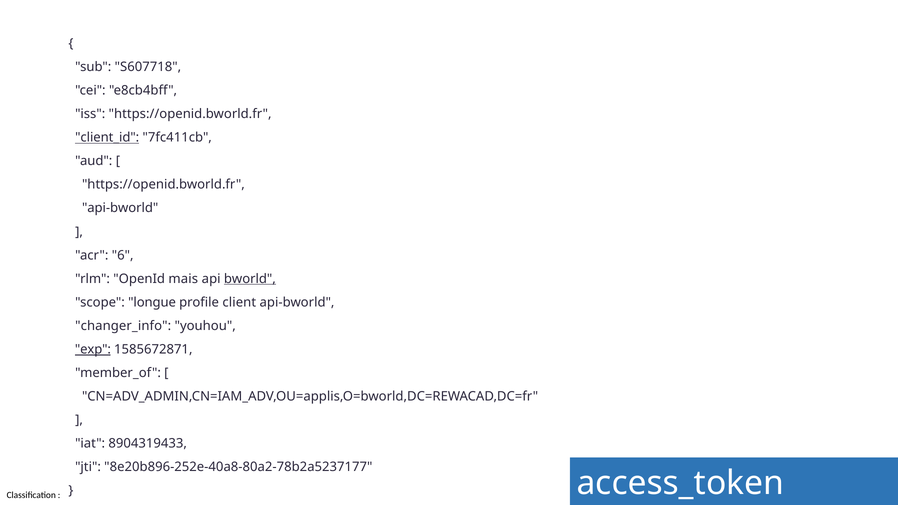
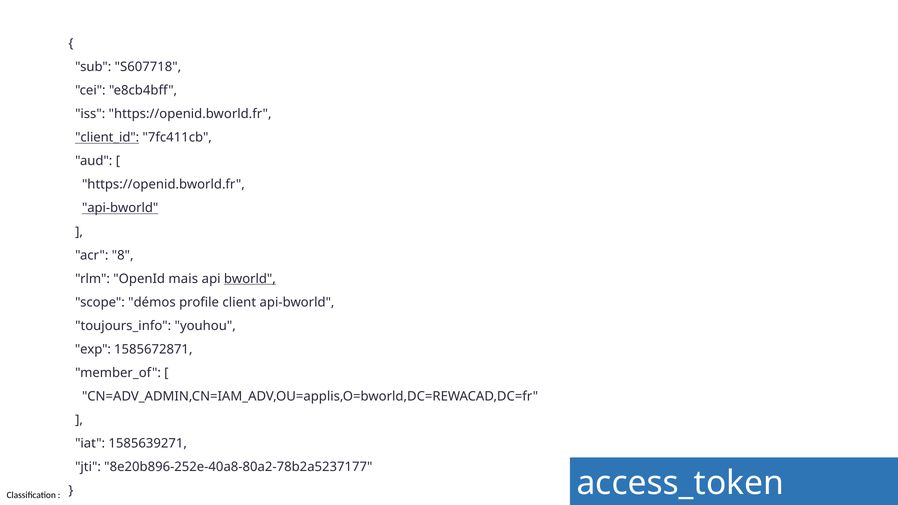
api-bworld at (120, 208) underline: none -> present
6: 6 -> 8
longue: longue -> démos
changer_info: changer_info -> toujours_info
exp underline: present -> none
8904319433: 8904319433 -> 1585639271
